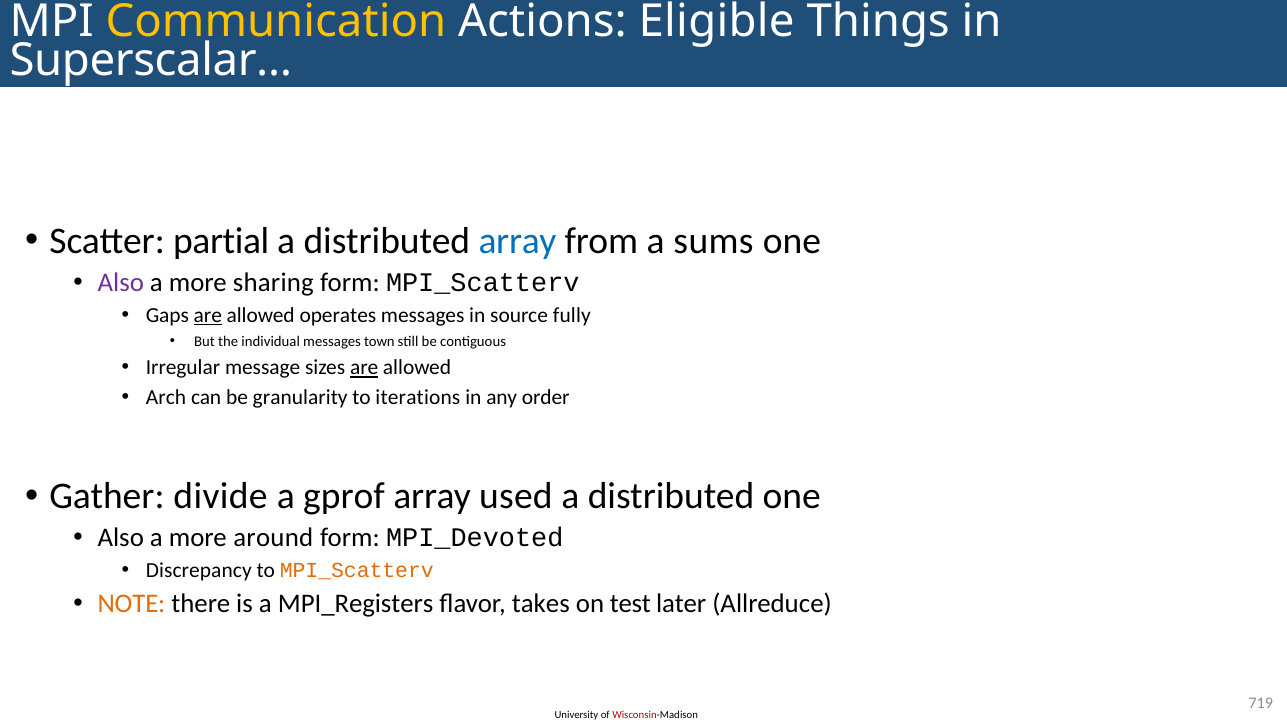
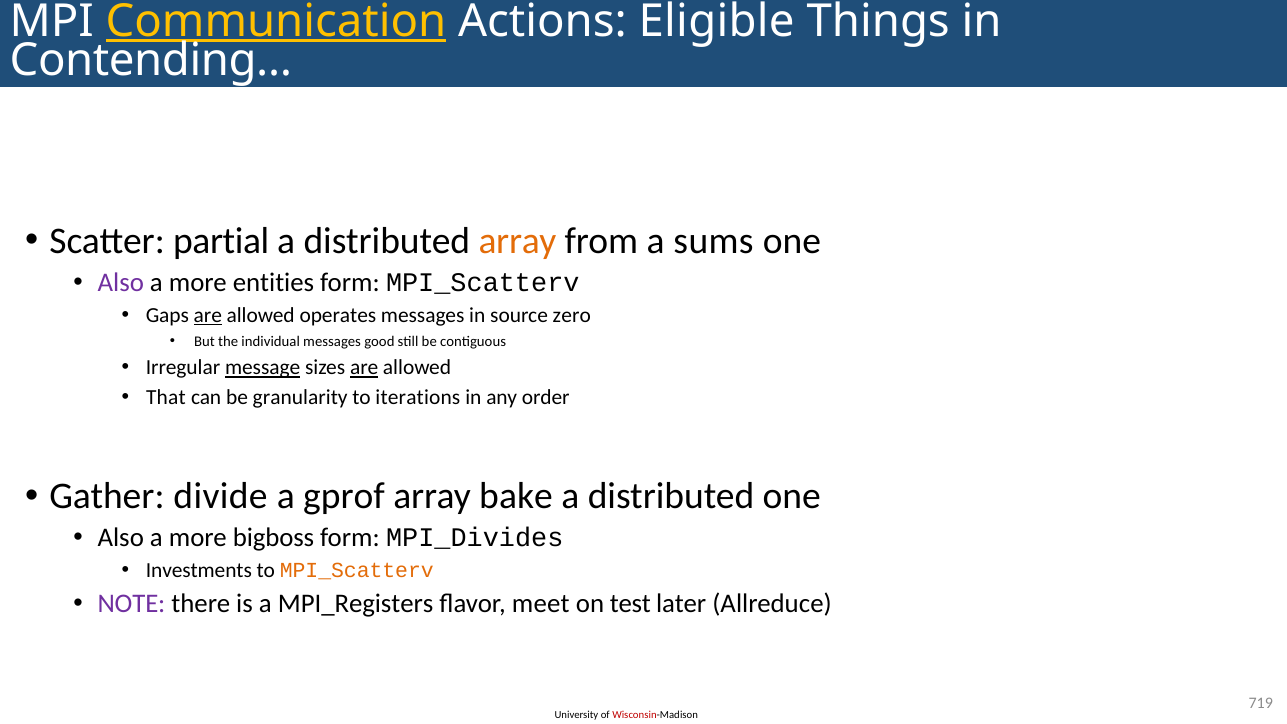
Communication underline: none -> present
Superscalar…: Superscalar… -> Contending…
array at (517, 241) colour: blue -> orange
sharing: sharing -> entities
fully: fully -> zero
town: town -> good
message underline: none -> present
Arch: Arch -> That
used: used -> bake
around: around -> bigboss
MPI_Devoted: MPI_Devoted -> MPI_Divides
Discrepancy: Discrepancy -> Investments
NOTE colour: orange -> purple
takes: takes -> meet
